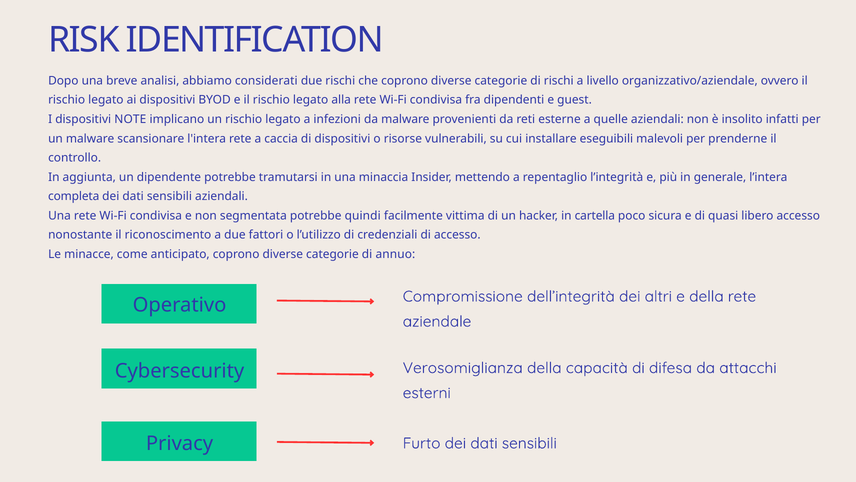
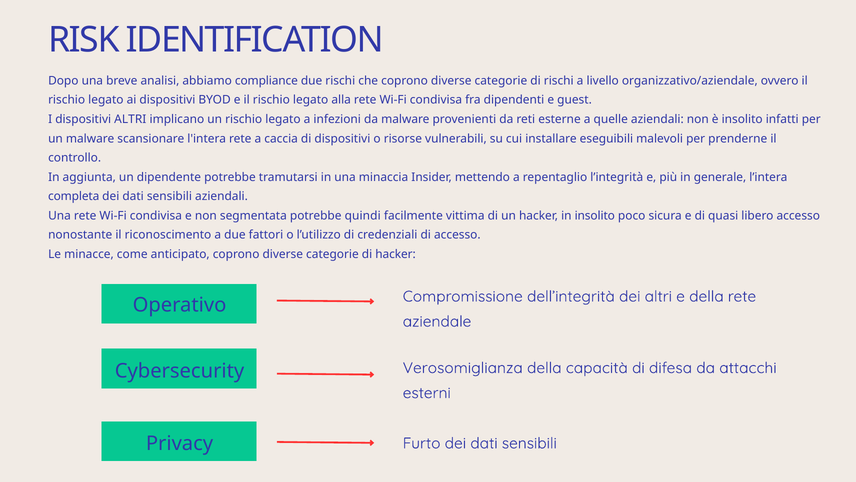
considerati: considerati -> compliance
dispositivi NOTE: NOTE -> ALTRI
in cartella: cartella -> insolito
di annuo: annuo -> hacker
